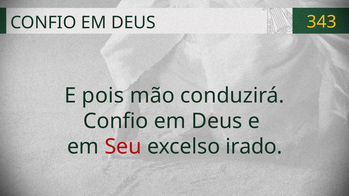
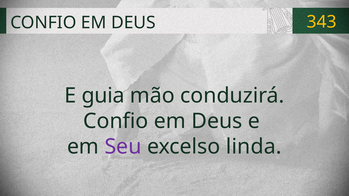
pois: pois -> guia
Seu colour: red -> purple
irado: irado -> linda
